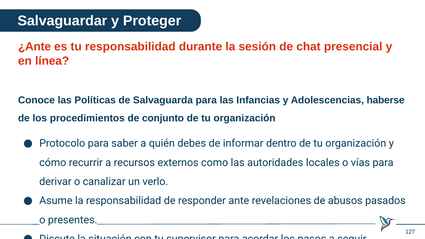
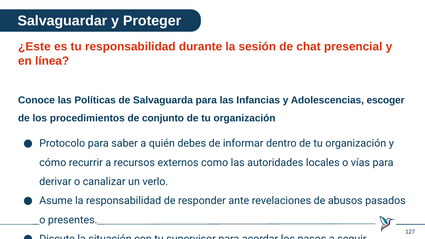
¿Ante: ¿Ante -> ¿Este
haberse: haberse -> escoger
